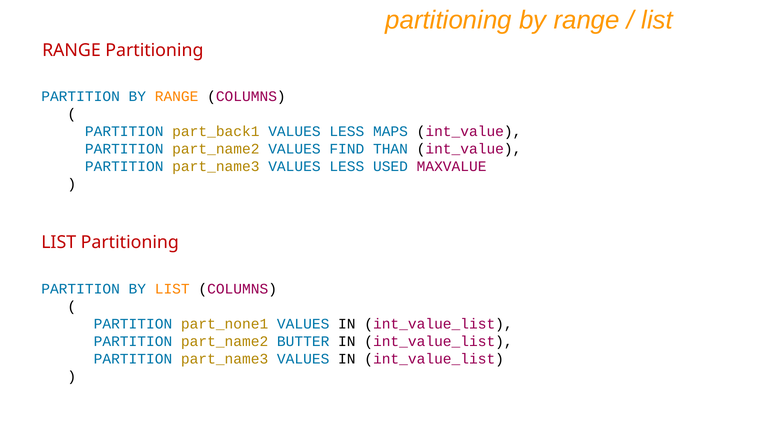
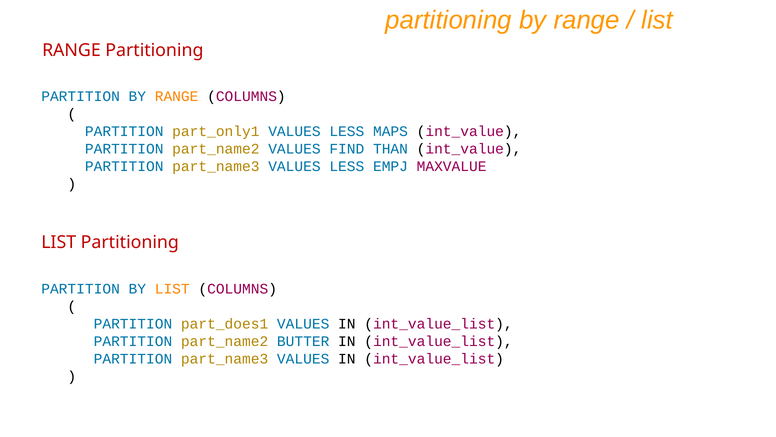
part_back1: part_back1 -> part_only1
USED: USED -> EMPJ
part_none1: part_none1 -> part_does1
